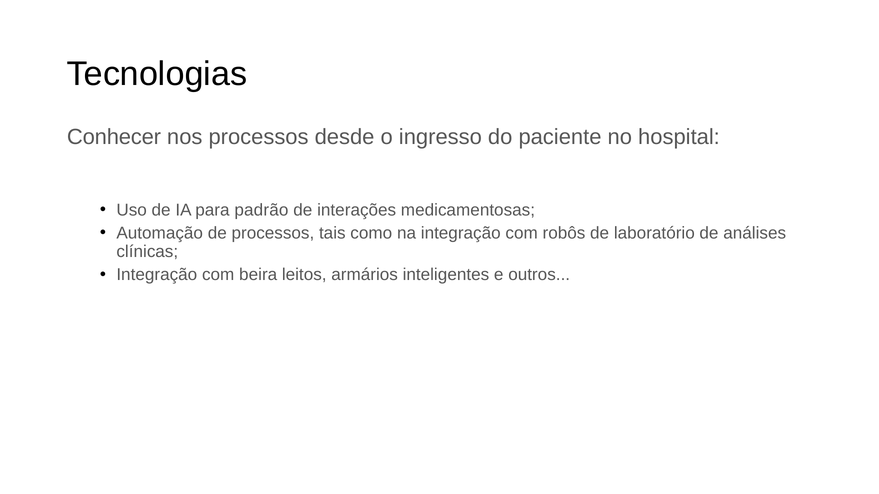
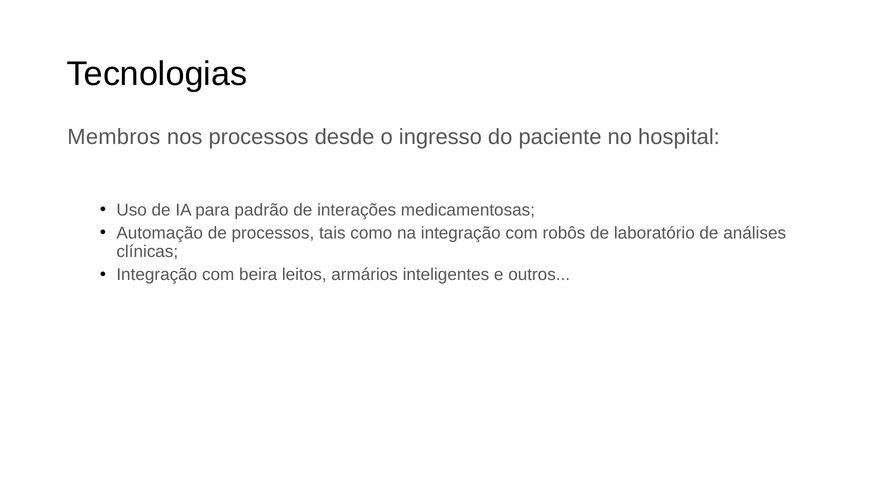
Conhecer: Conhecer -> Membros
